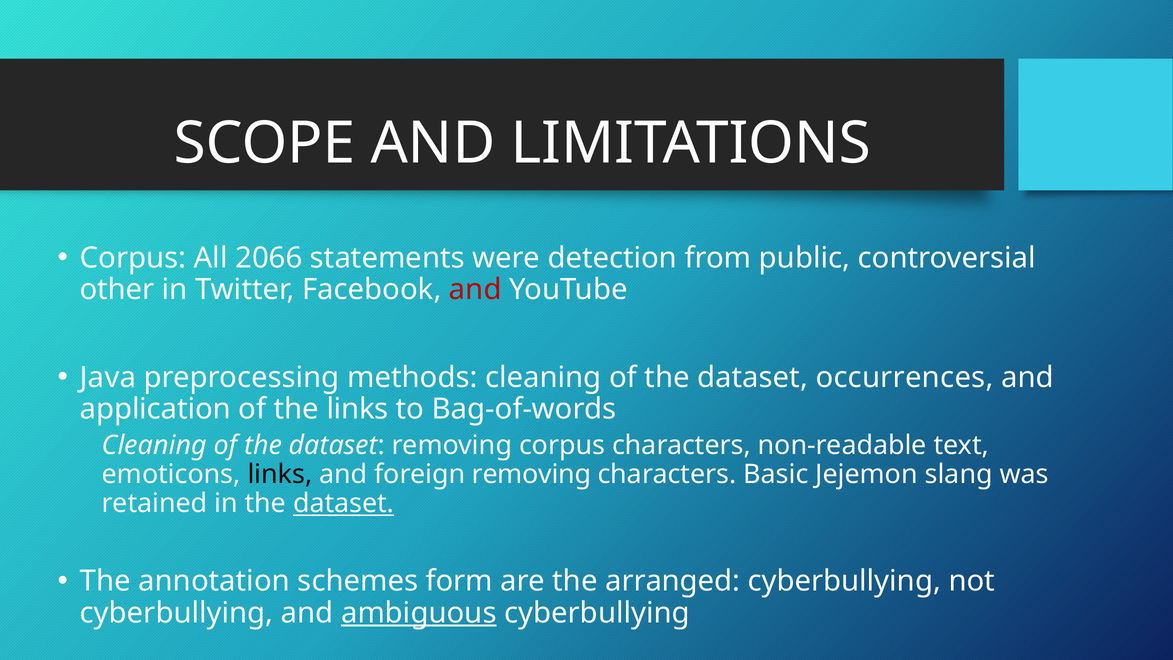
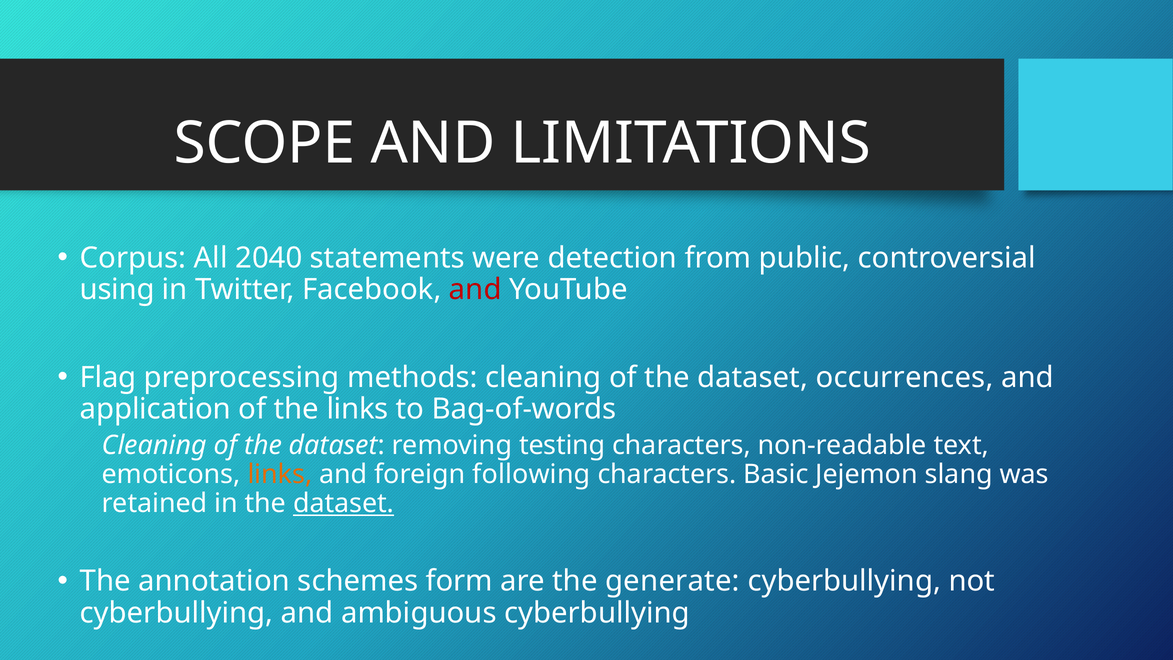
2066: 2066 -> 2040
other: other -> using
Java: Java -> Flag
removing corpus: corpus -> testing
links at (280, 474) colour: black -> orange
foreign removing: removing -> following
arranged: arranged -> generate
ambiguous underline: present -> none
